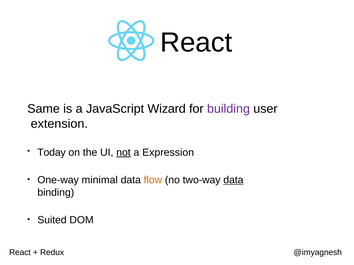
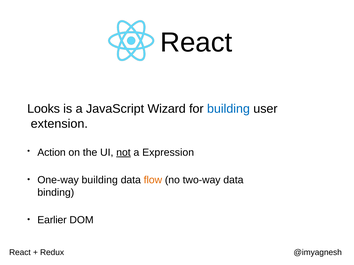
Same: Same -> Looks
building at (228, 109) colour: purple -> blue
Today: Today -> Action
One-way minimal: minimal -> building
data at (233, 180) underline: present -> none
Suited: Suited -> Earlier
